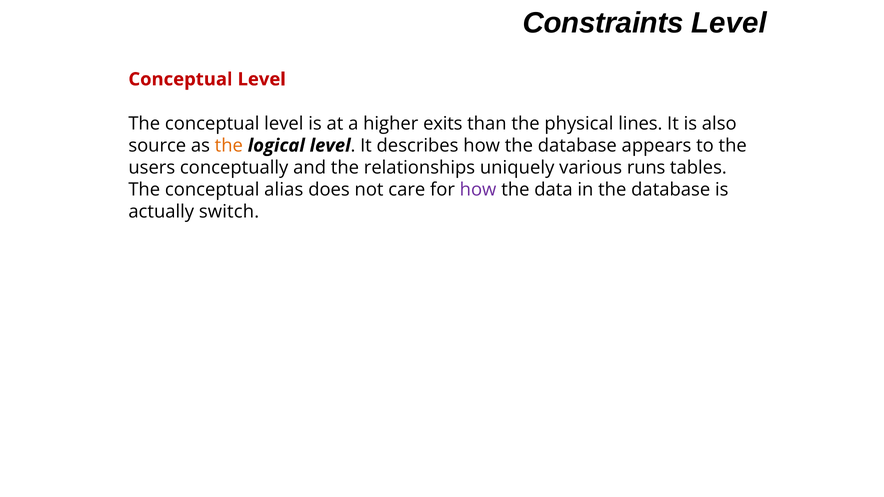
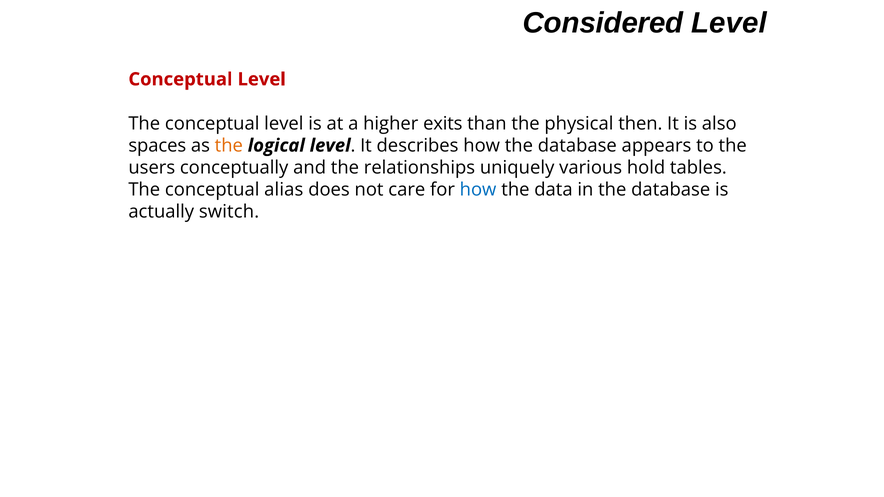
Constraints: Constraints -> Considered
lines: lines -> then
source: source -> spaces
runs: runs -> hold
how at (478, 190) colour: purple -> blue
